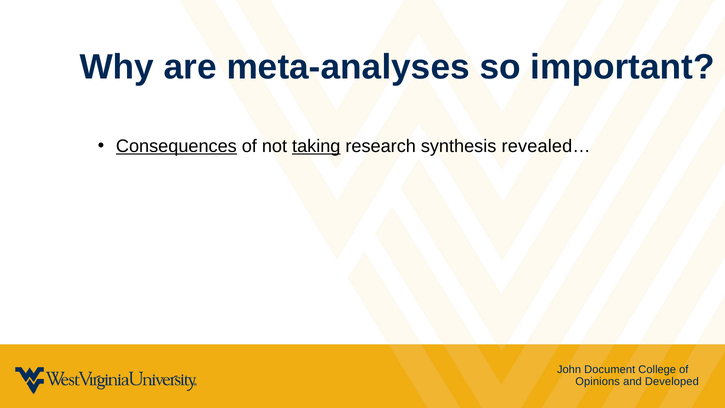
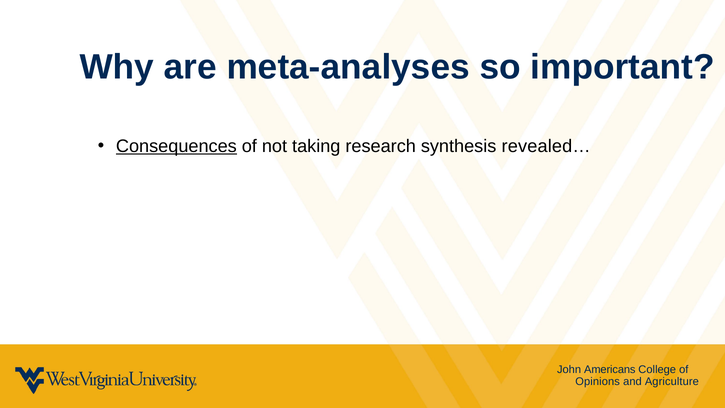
taking underline: present -> none
Document: Document -> Americans
Developed: Developed -> Agriculture
